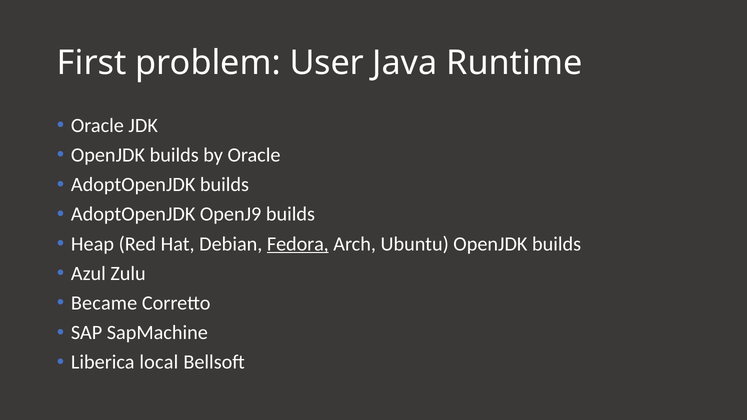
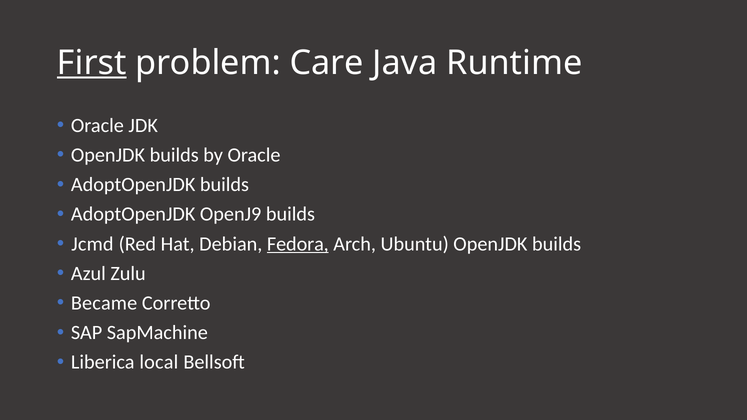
First underline: none -> present
User: User -> Care
Heap: Heap -> Jcmd
